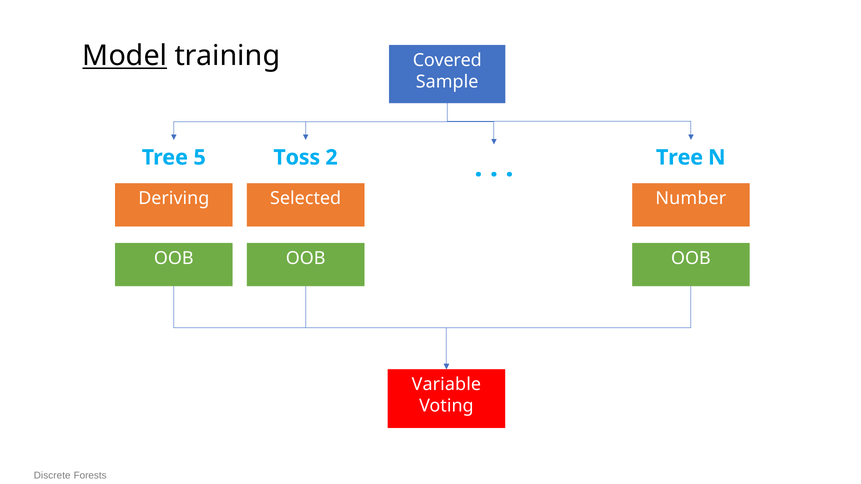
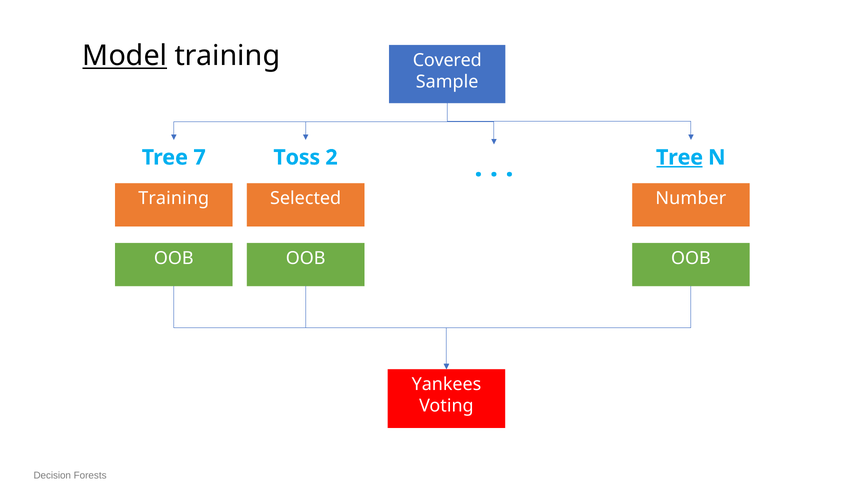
5: 5 -> 7
Tree at (680, 158) underline: none -> present
Deriving at (174, 198): Deriving -> Training
Variable: Variable -> Yankees
Discrete: Discrete -> Decision
